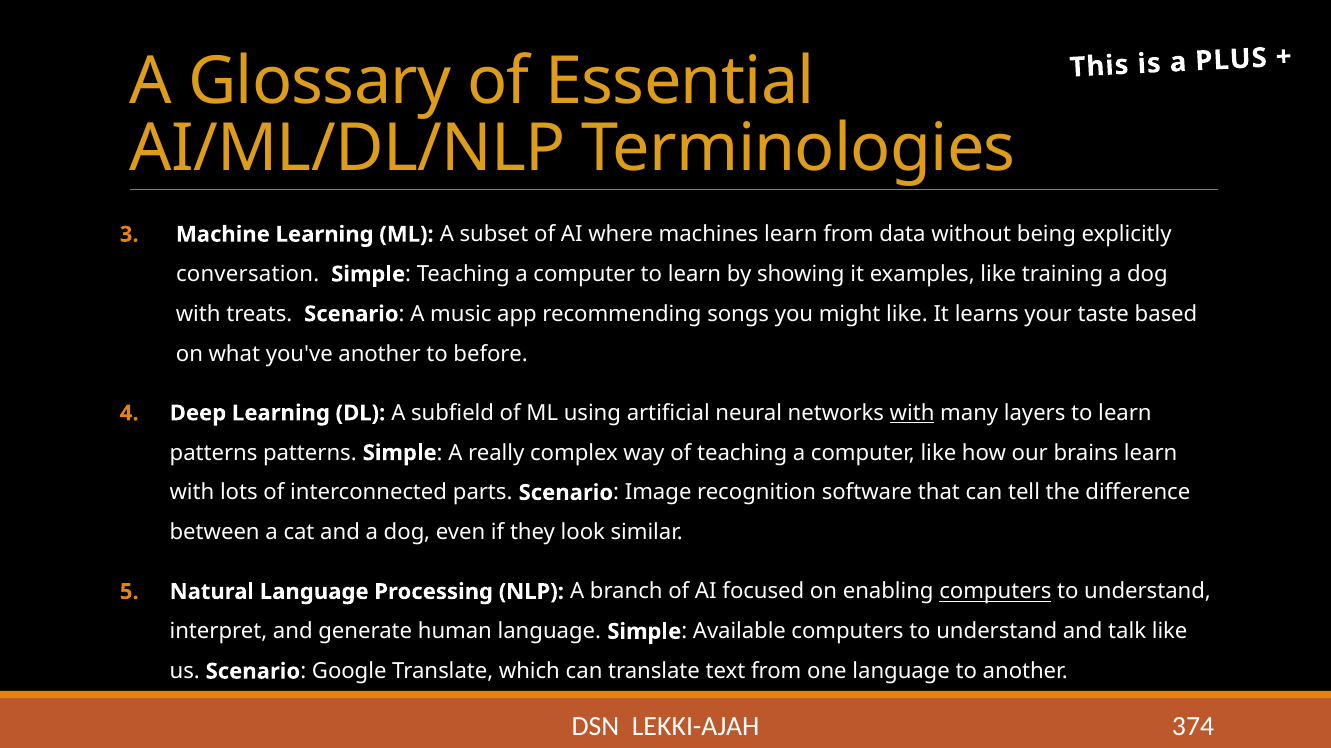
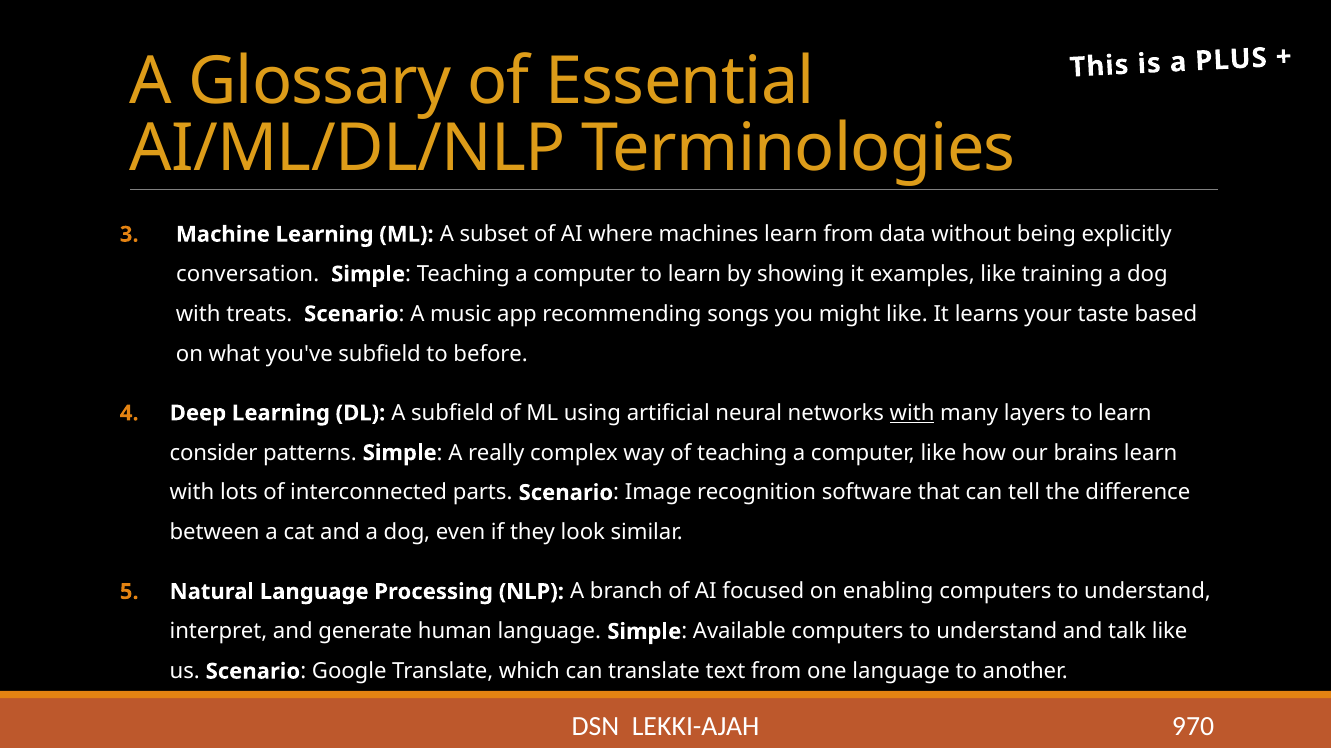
you've another: another -> subfield
patterns at (214, 453): patterns -> consider
computers at (995, 592) underline: present -> none
374: 374 -> 970
